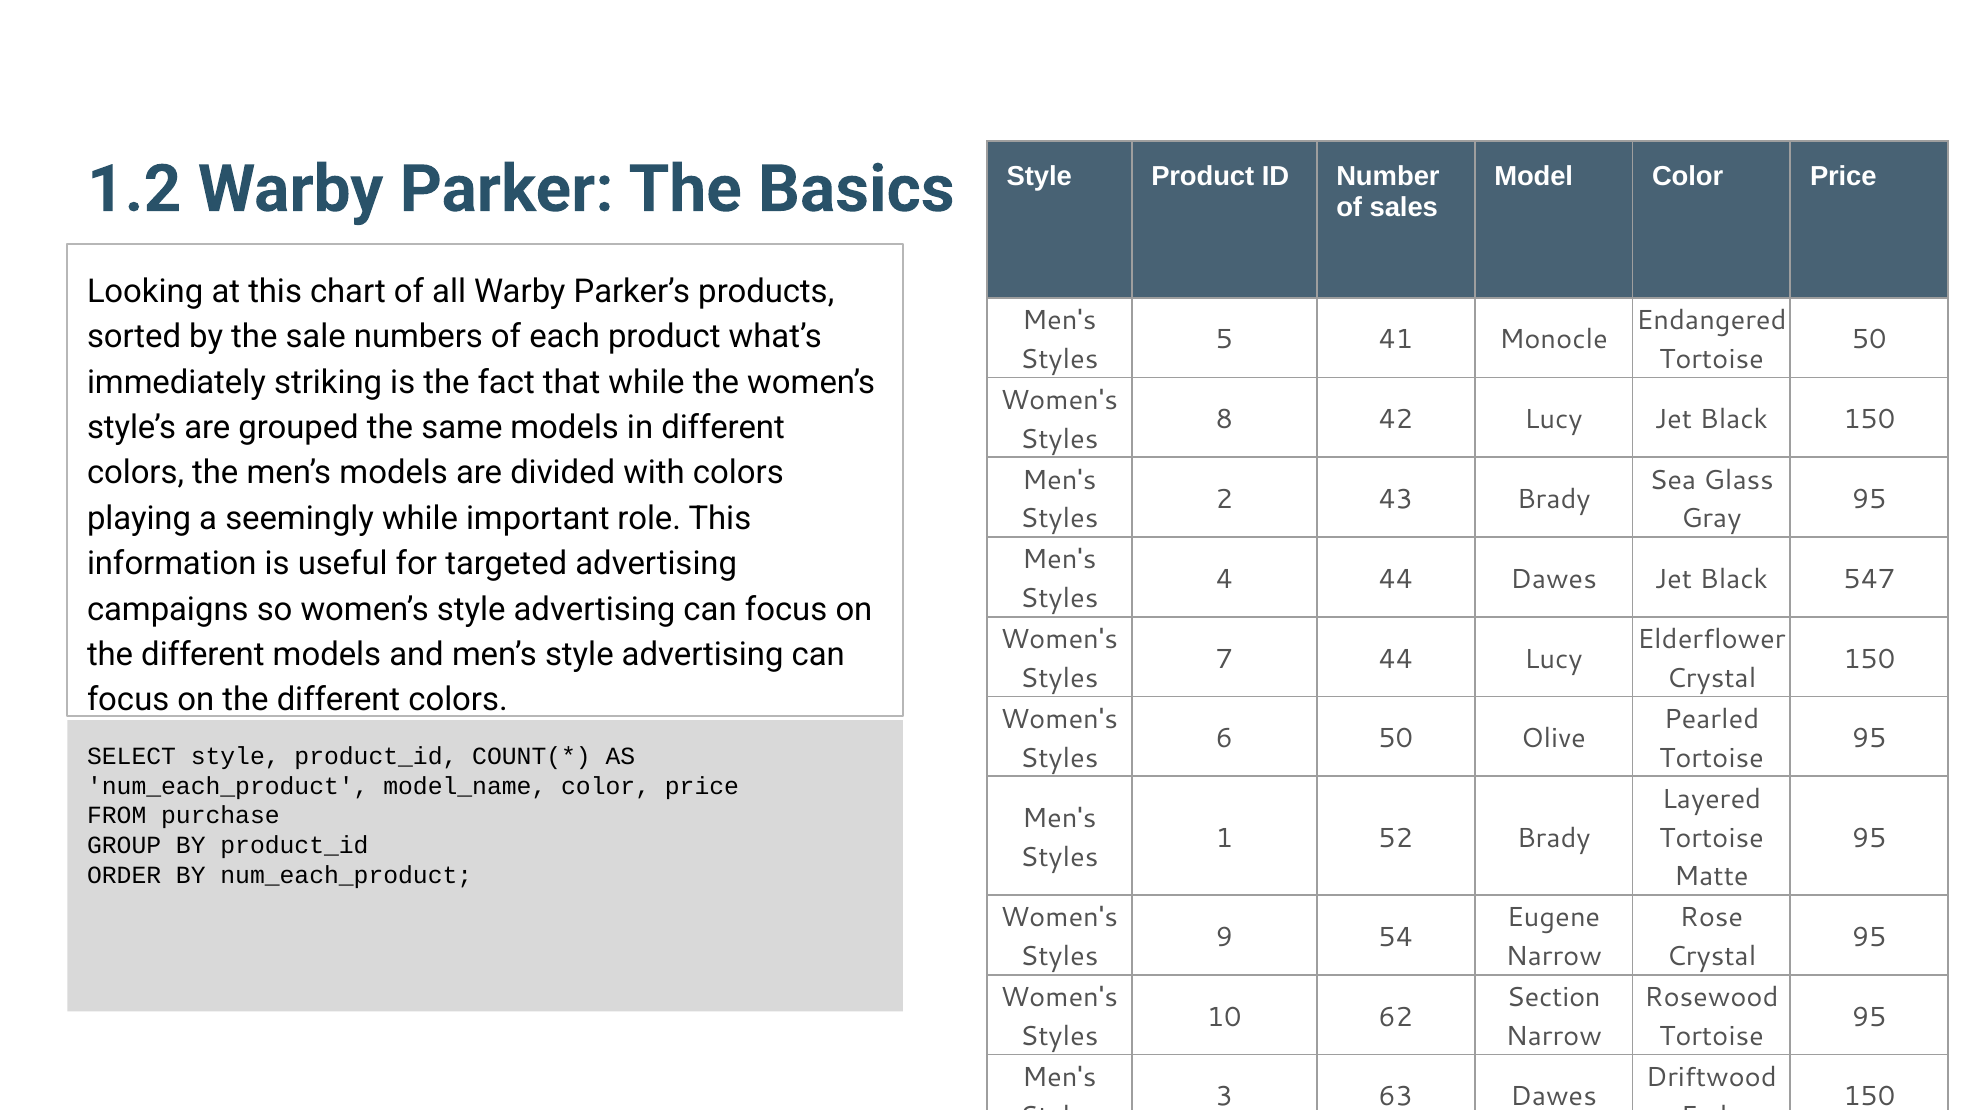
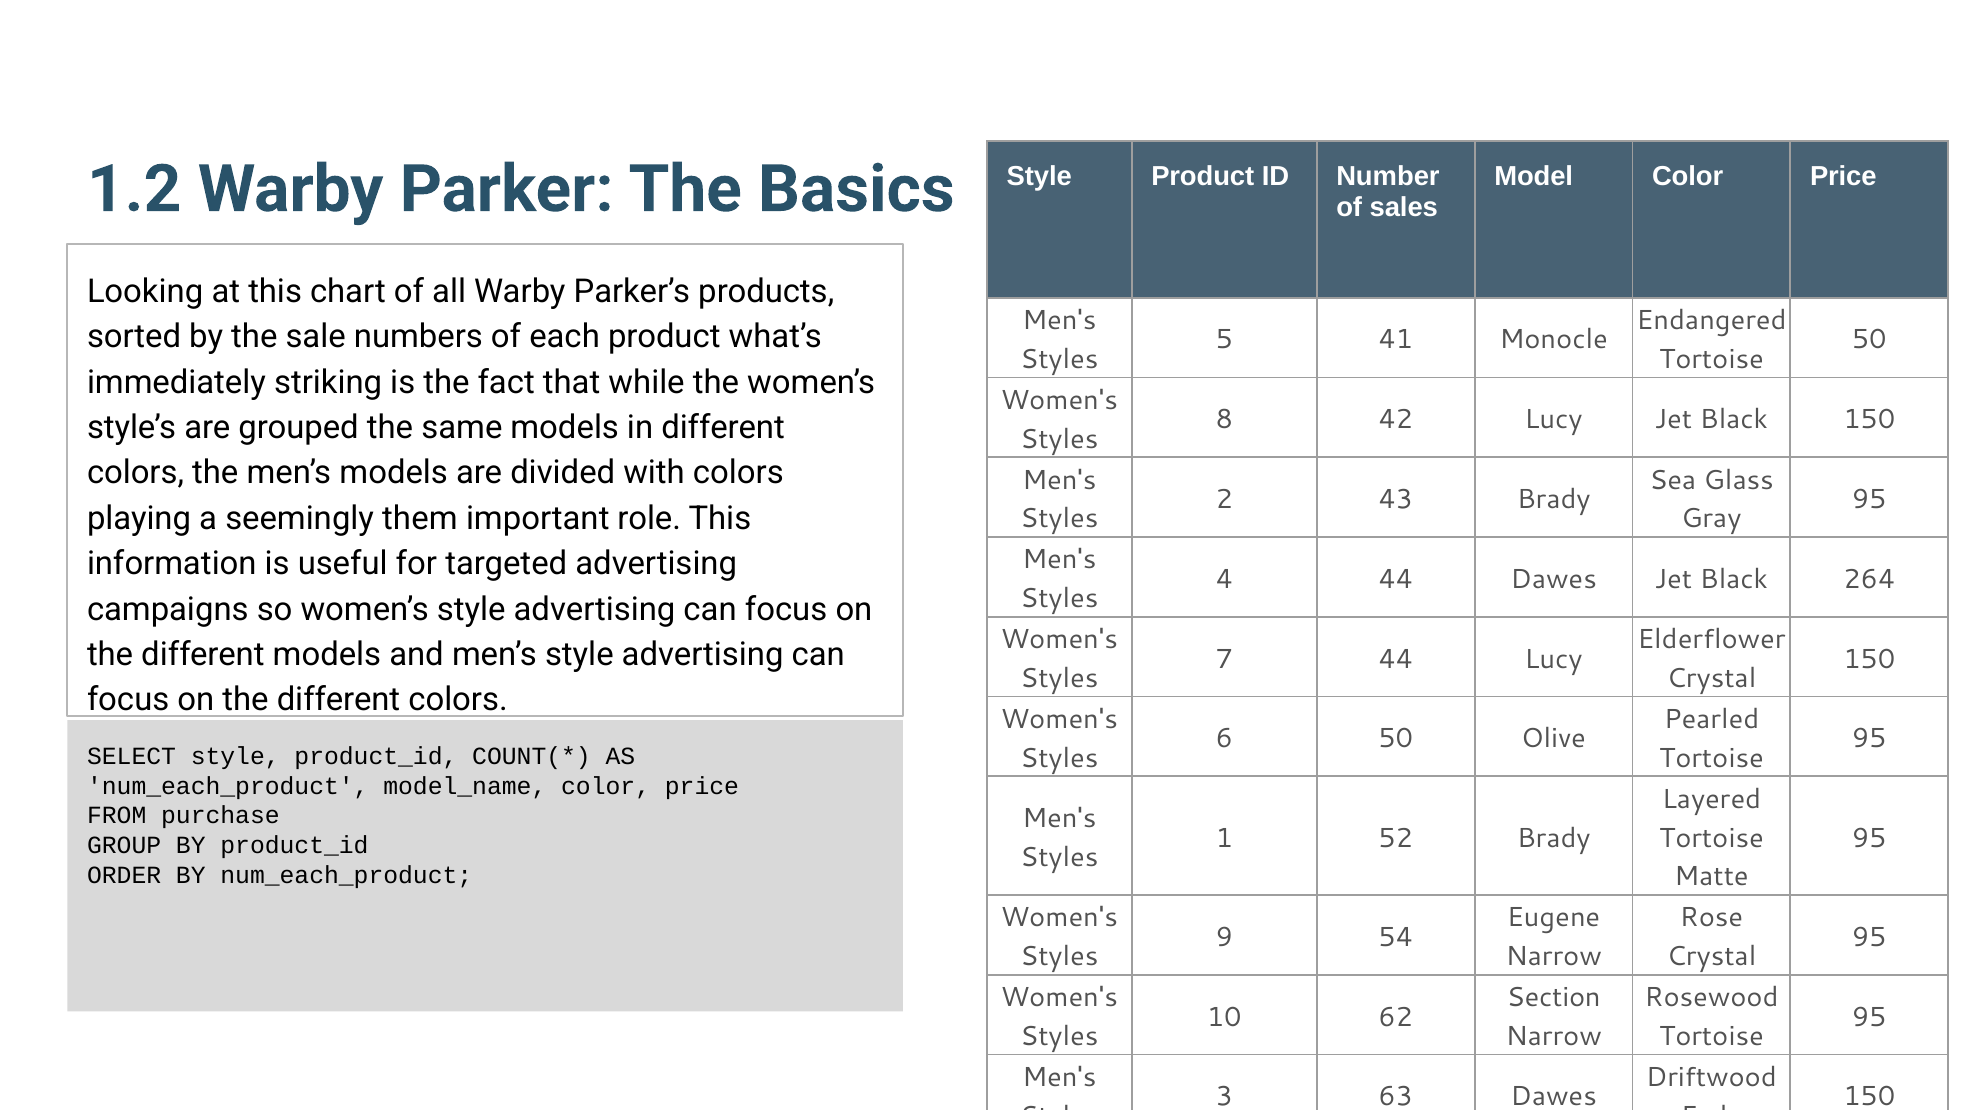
seemingly while: while -> them
547: 547 -> 264
